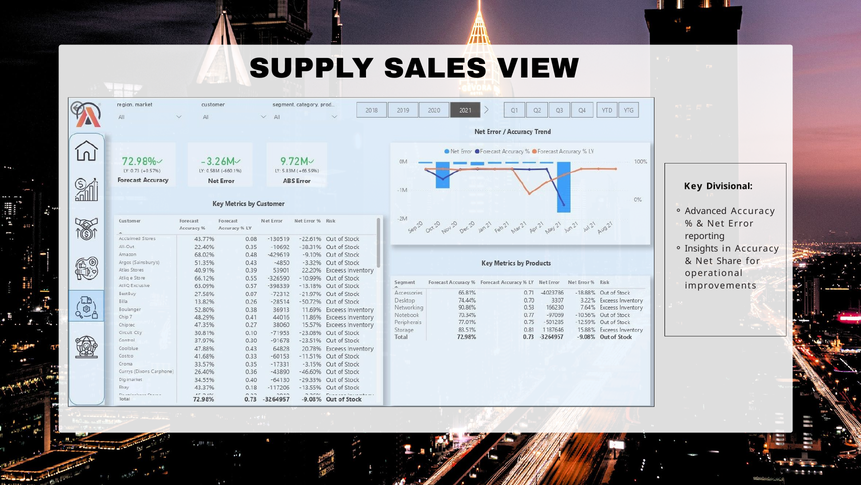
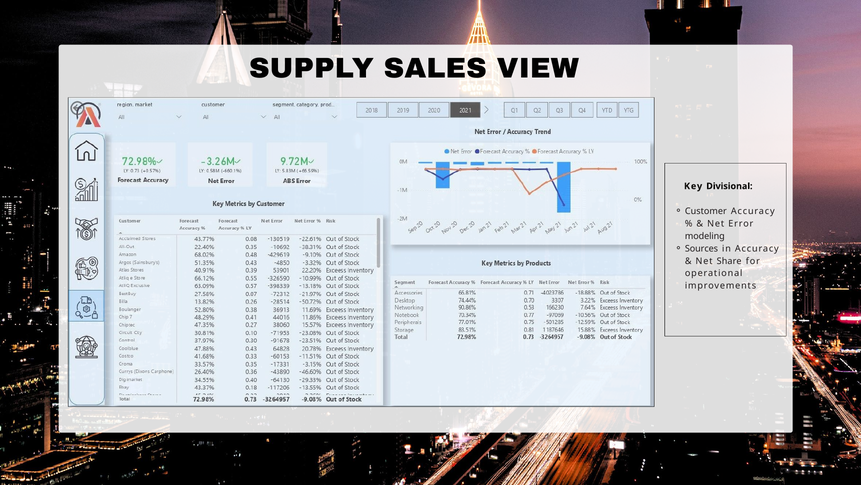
Advanced: Advanced -> Customer
reporting: reporting -> modeling
Insights: Insights -> Sources
